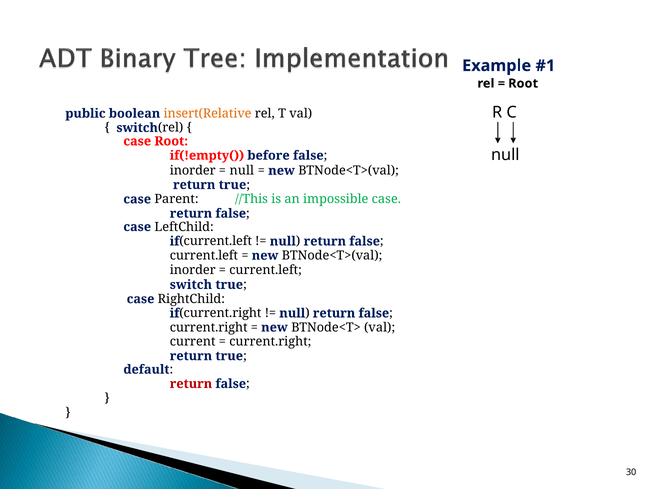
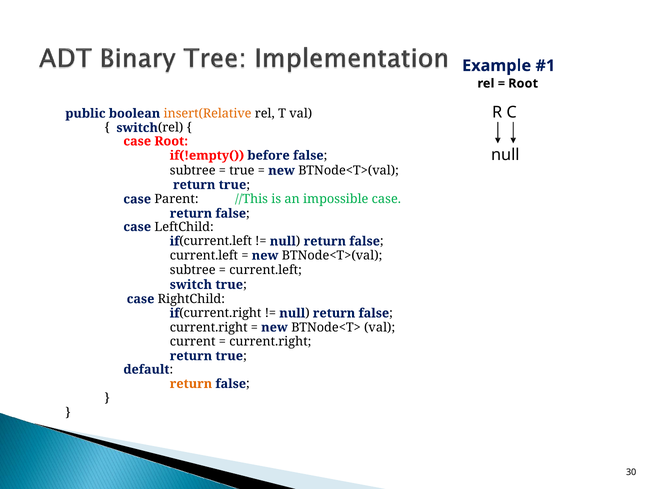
inorder at (193, 171): inorder -> subtree
null at (242, 171): null -> true
inorder at (193, 270): inorder -> subtree
return at (191, 384) colour: red -> orange
